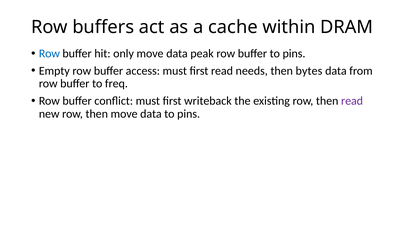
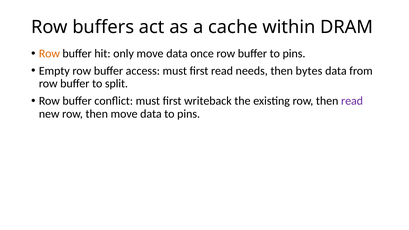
Row at (49, 54) colour: blue -> orange
peak: peak -> once
freq: freq -> split
